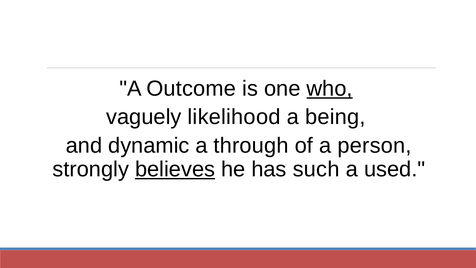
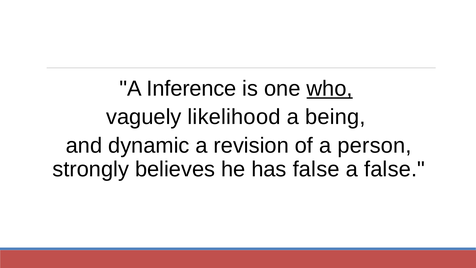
Outcome: Outcome -> Inference
through: through -> revision
believes underline: present -> none
has such: such -> false
a used: used -> false
